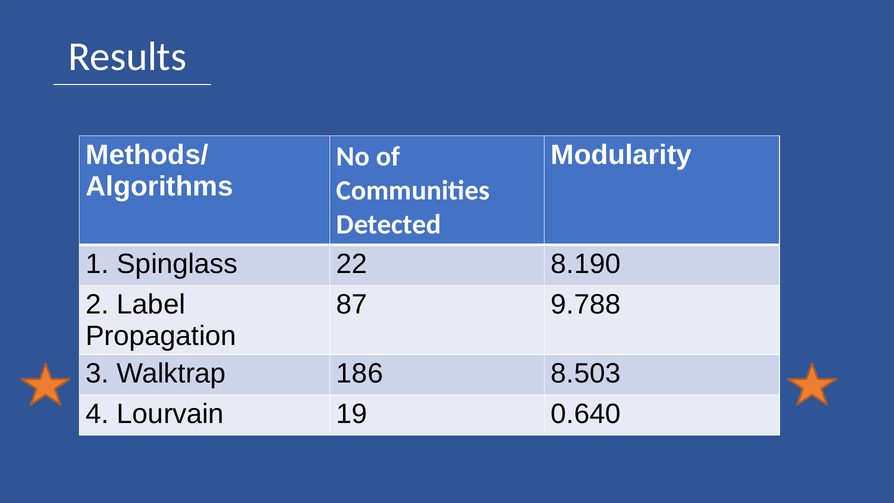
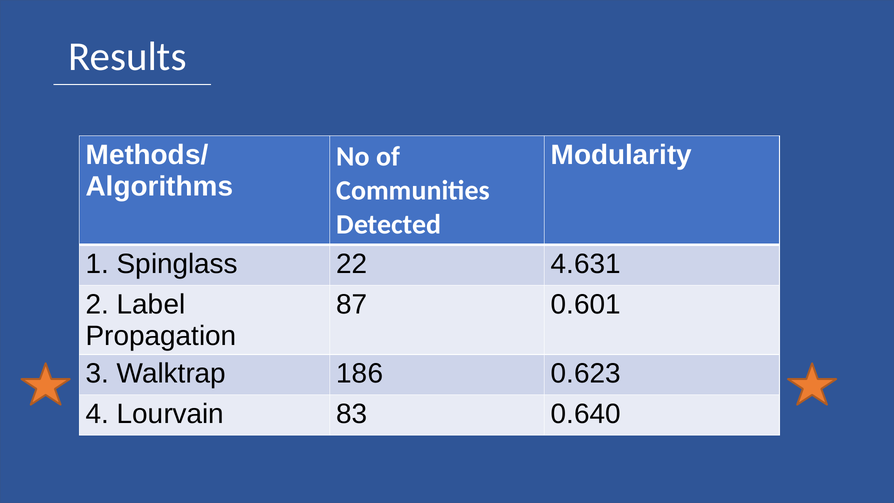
8.190: 8.190 -> 4.631
9.788: 9.788 -> 0.601
8.503: 8.503 -> 0.623
19: 19 -> 83
